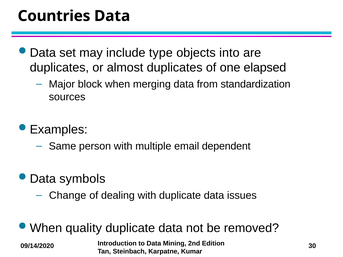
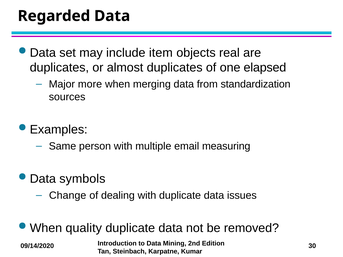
Countries: Countries -> Regarded
type: type -> item
into: into -> real
block: block -> more
dependent: dependent -> measuring
